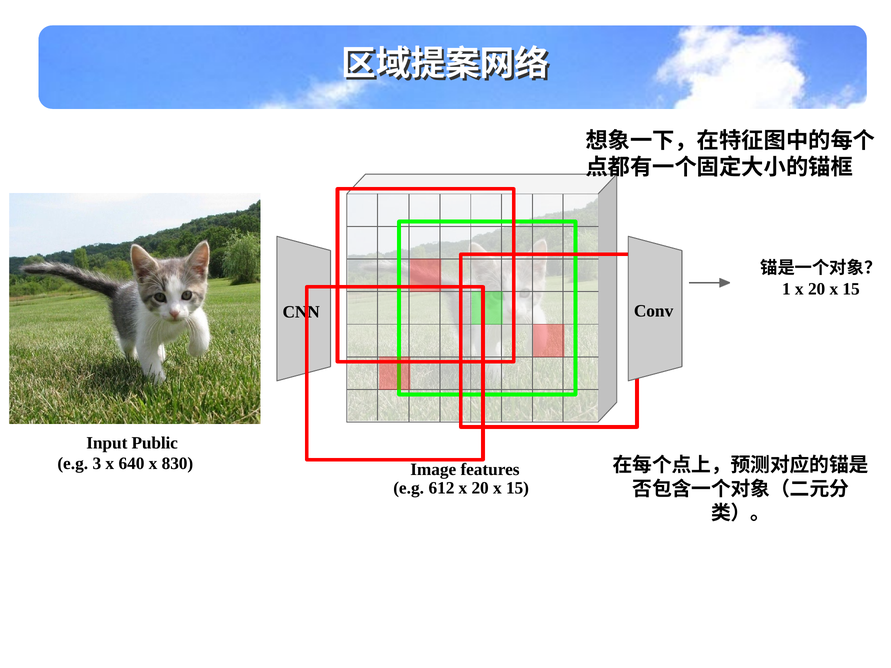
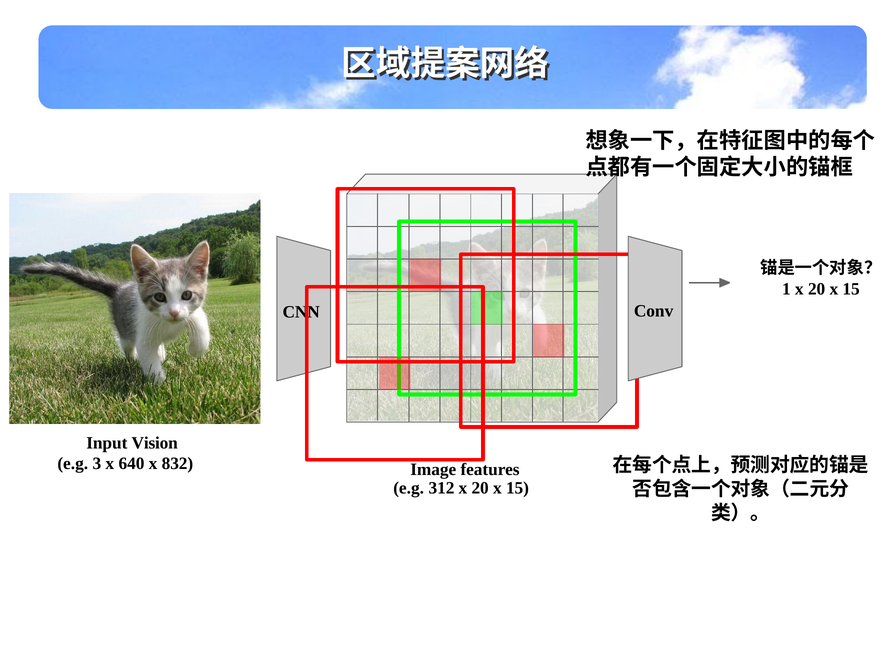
Public: Public -> Vision
830: 830 -> 832
612: 612 -> 312
